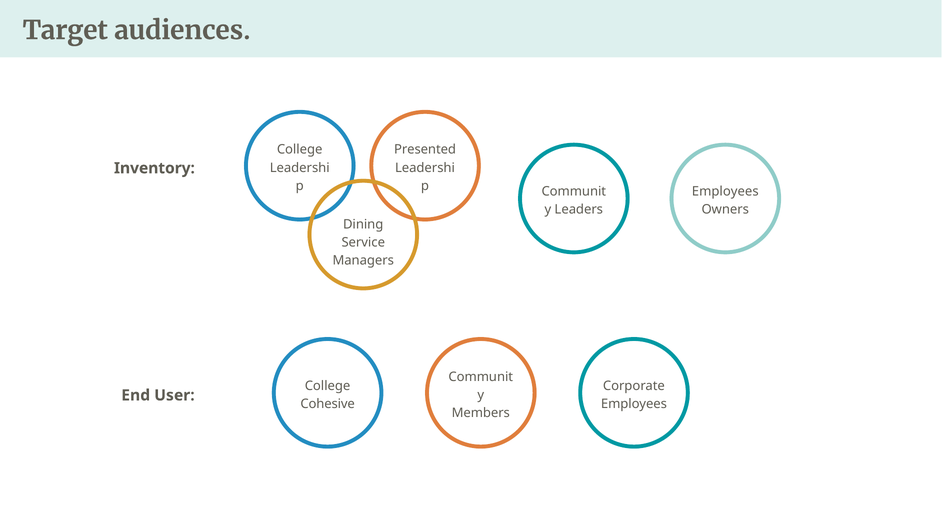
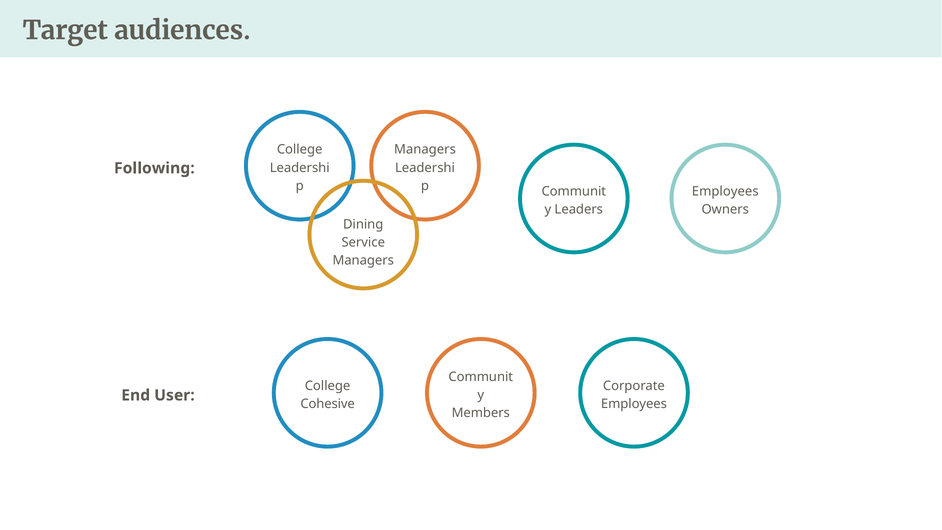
Presented at (425, 150): Presented -> Managers
Inventory: Inventory -> Following
